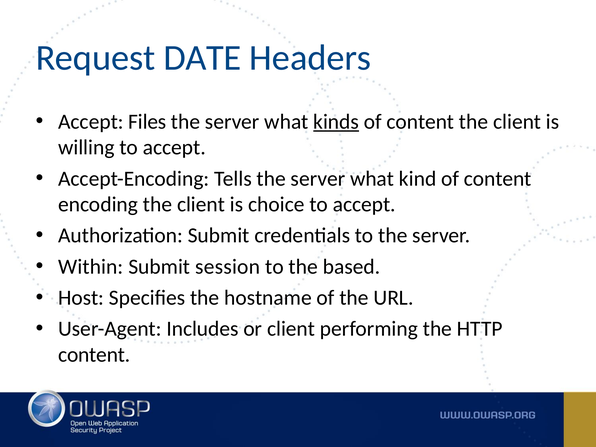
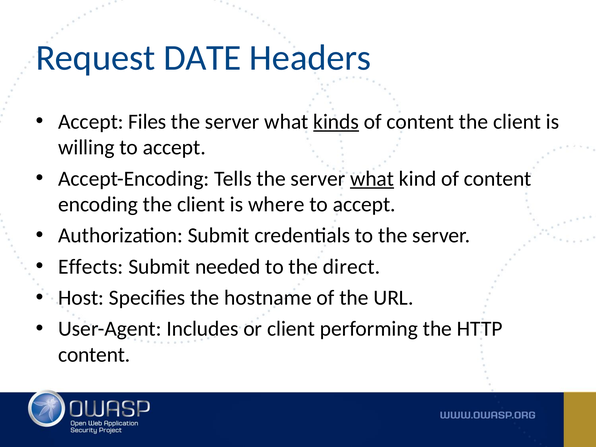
what at (372, 179) underline: none -> present
choice: choice -> where
Within: Within -> Effects
session: session -> needed
based: based -> direct
